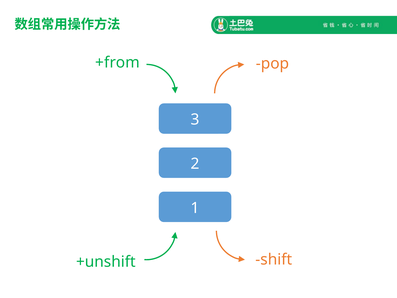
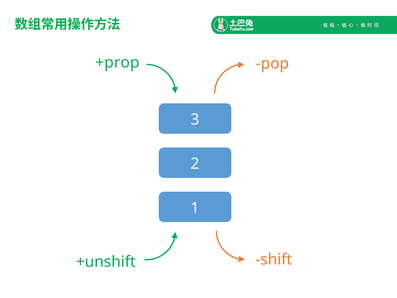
+from: +from -> +prop
